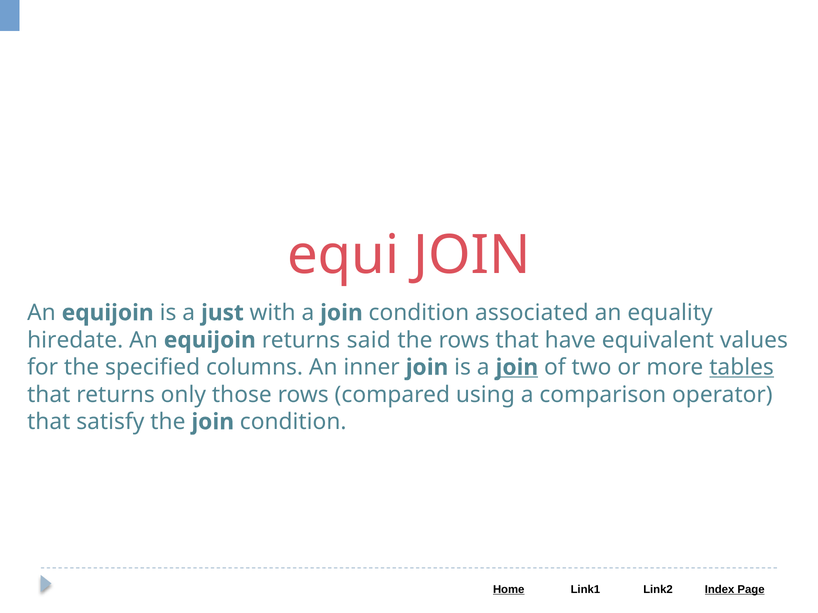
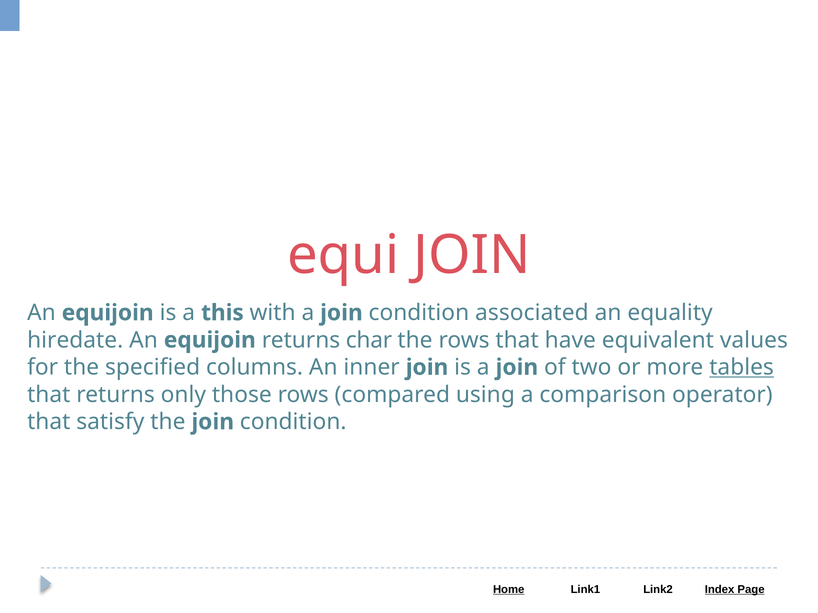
just: just -> this
said: said -> char
join at (517, 368) underline: present -> none
